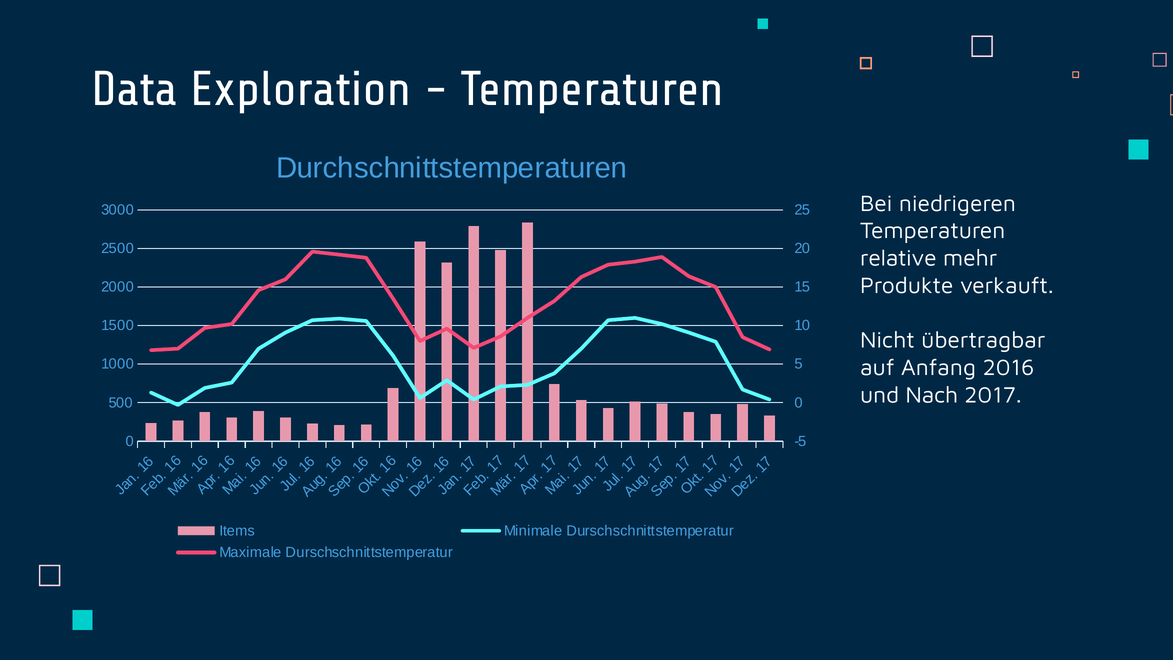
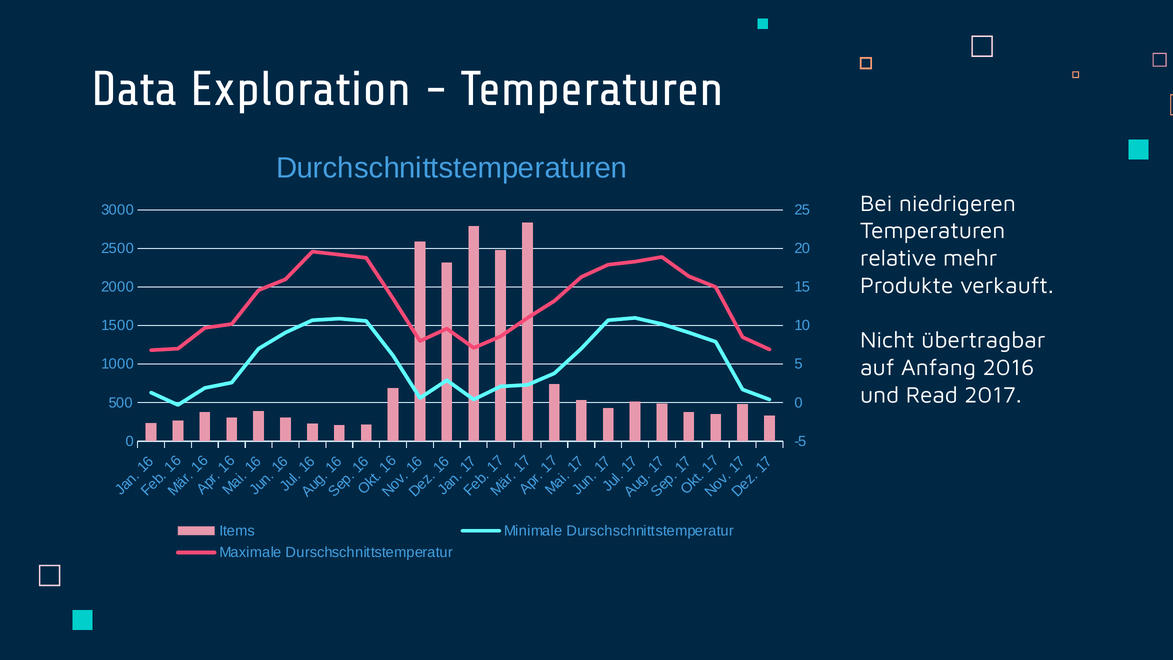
Nach: Nach -> Read
